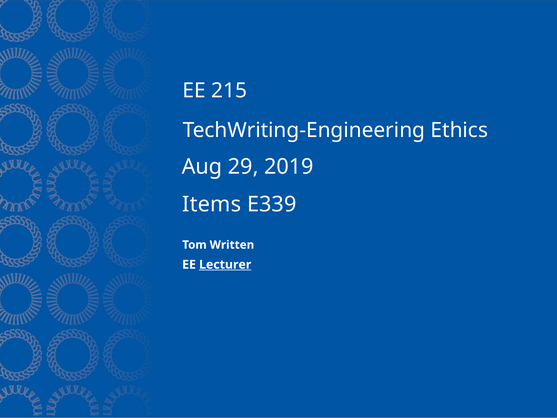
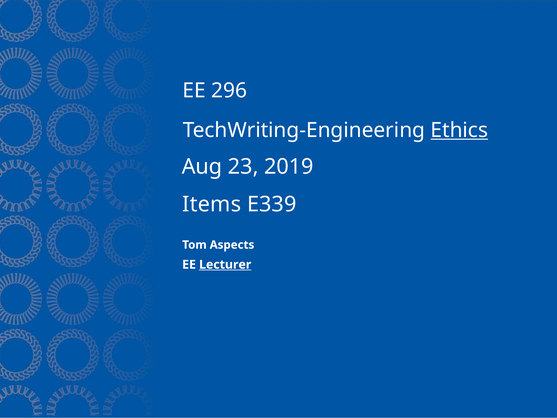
215: 215 -> 296
Ethics underline: none -> present
29: 29 -> 23
Written: Written -> Aspects
